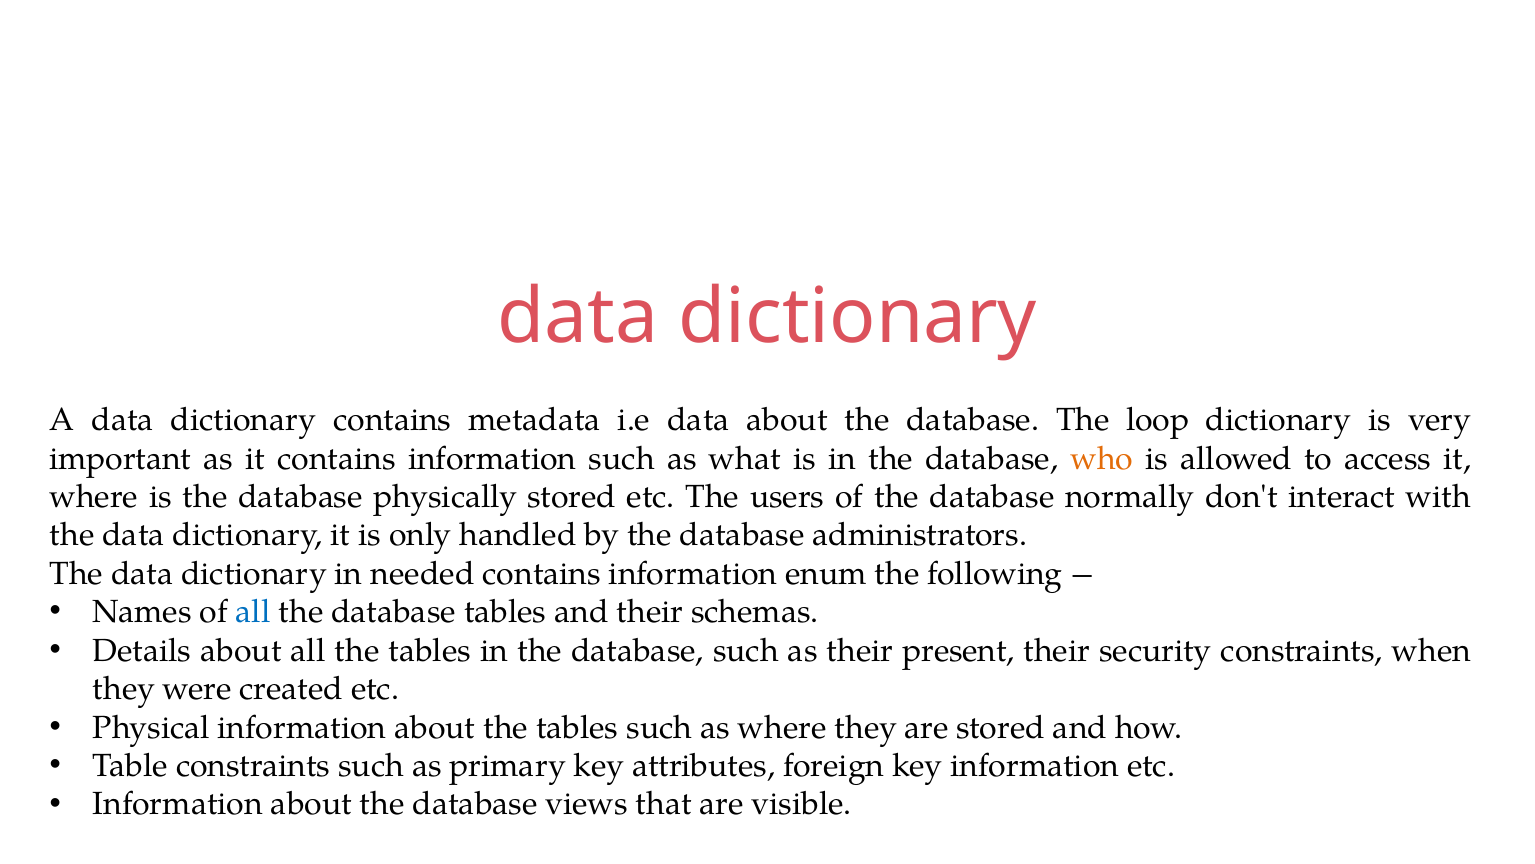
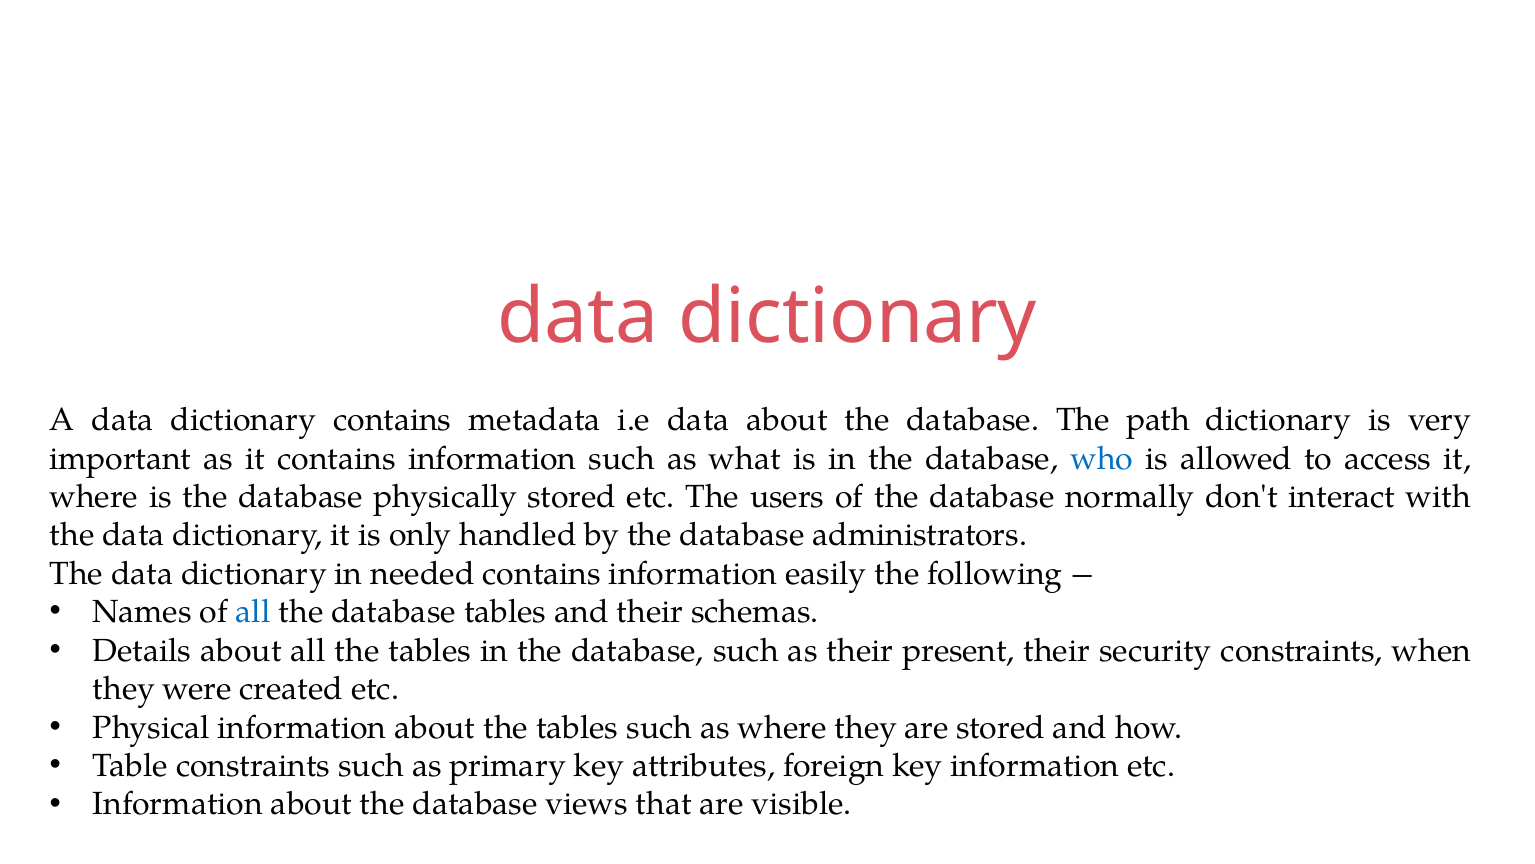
loop: loop -> path
who colour: orange -> blue
enum: enum -> easily
